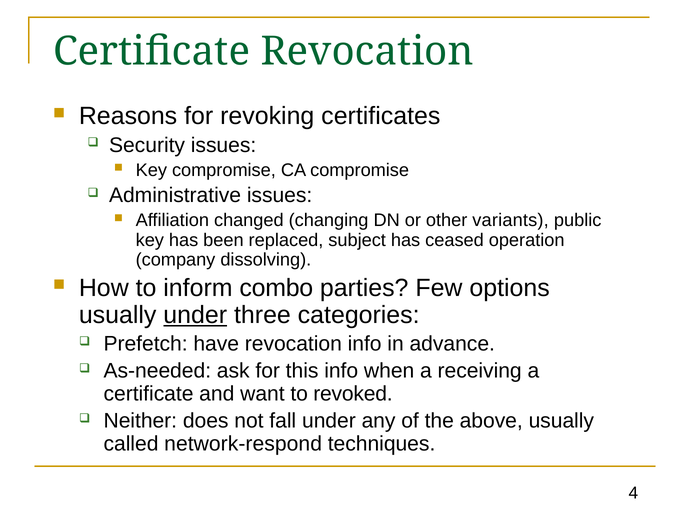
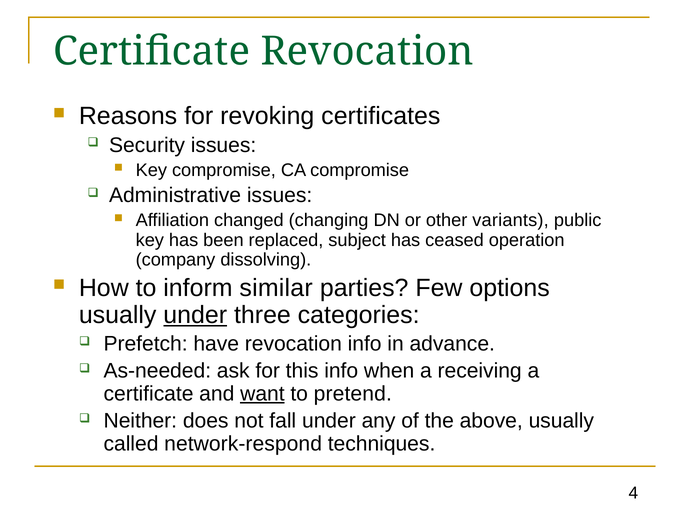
combo: combo -> similar
want underline: none -> present
revoked: revoked -> pretend
